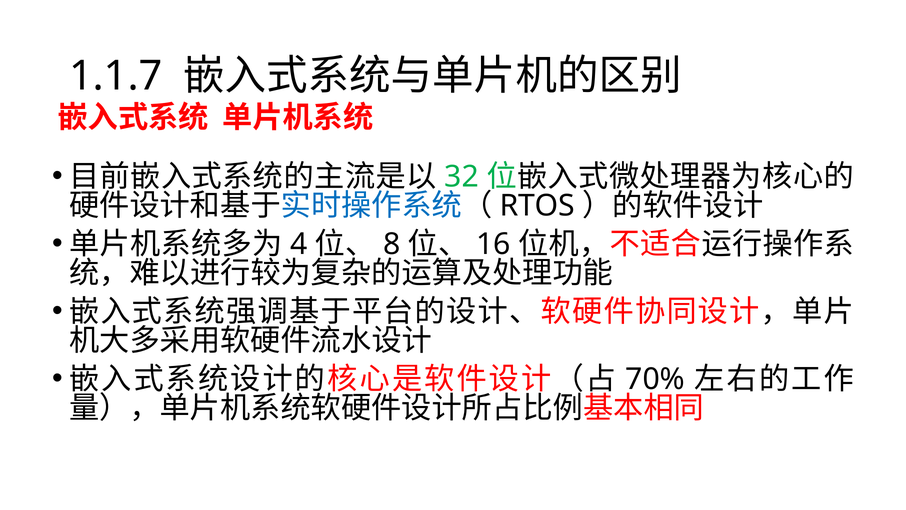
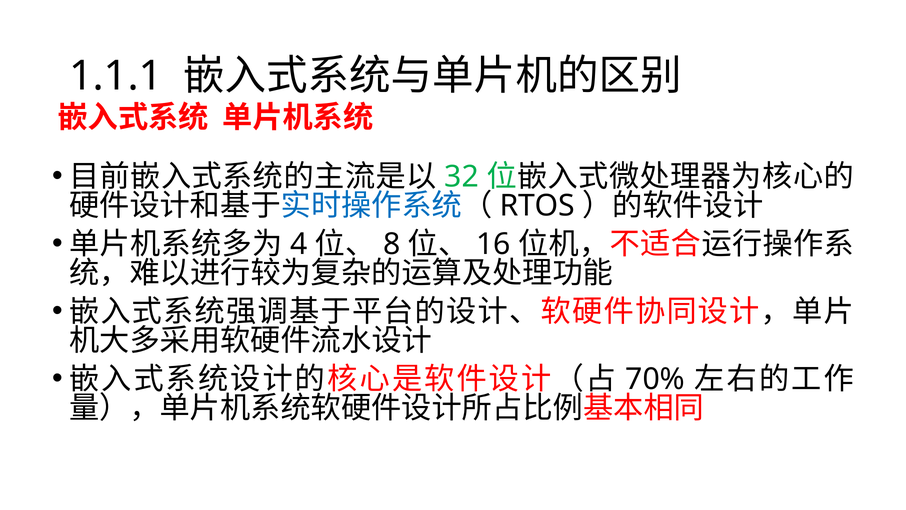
1.1.7: 1.1.7 -> 1.1.1
